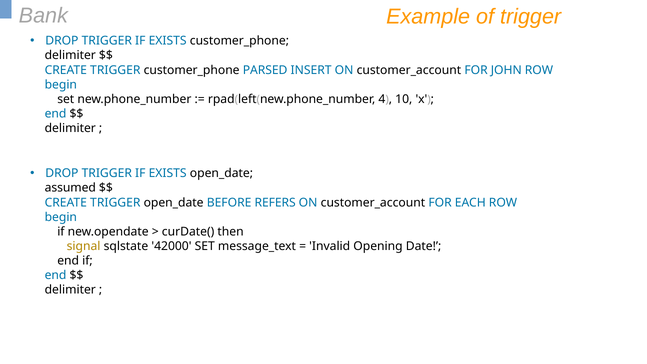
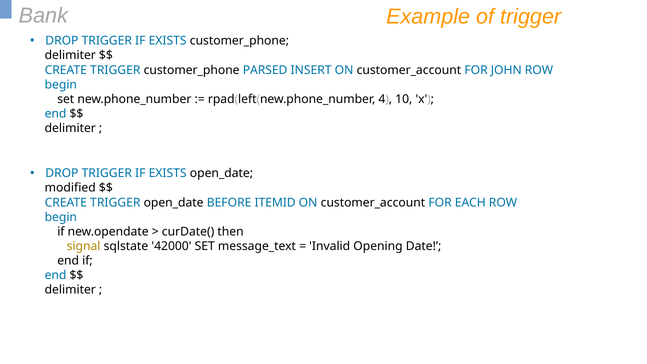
assumed: assumed -> modified
REFERS: REFERS -> ITEMID
